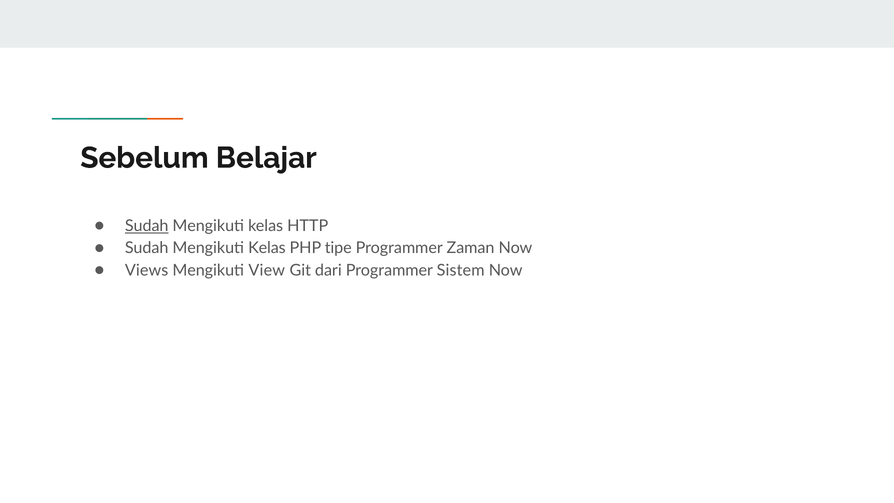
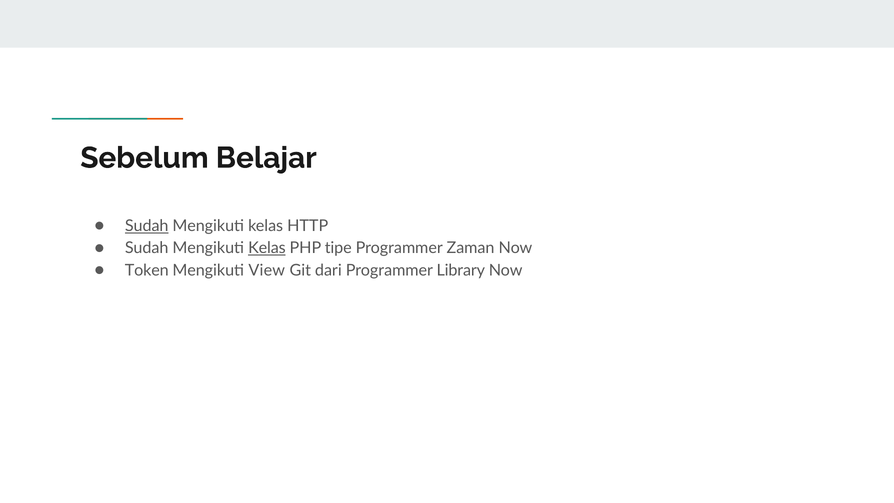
Kelas at (267, 248) underline: none -> present
Views: Views -> Token
Sistem: Sistem -> Library
